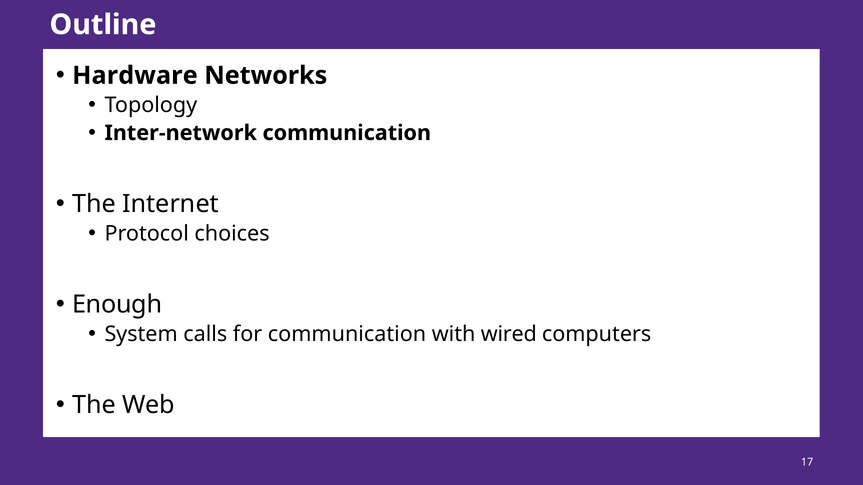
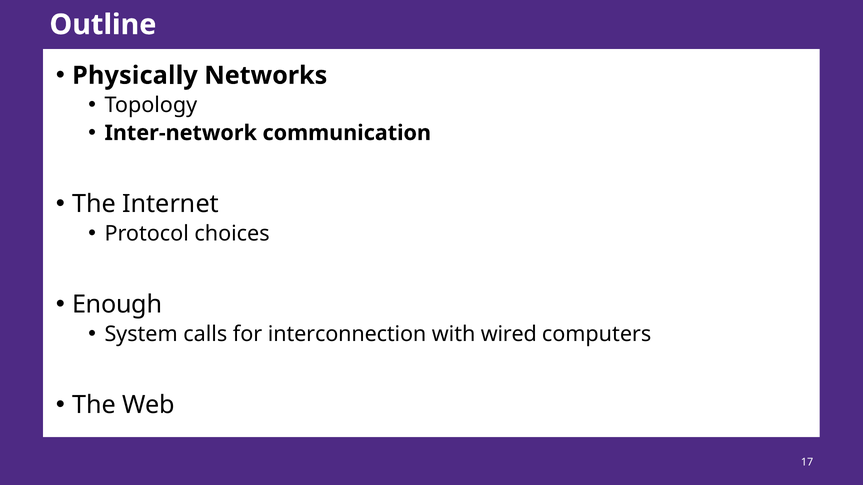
Hardware: Hardware -> Physically
for communication: communication -> interconnection
